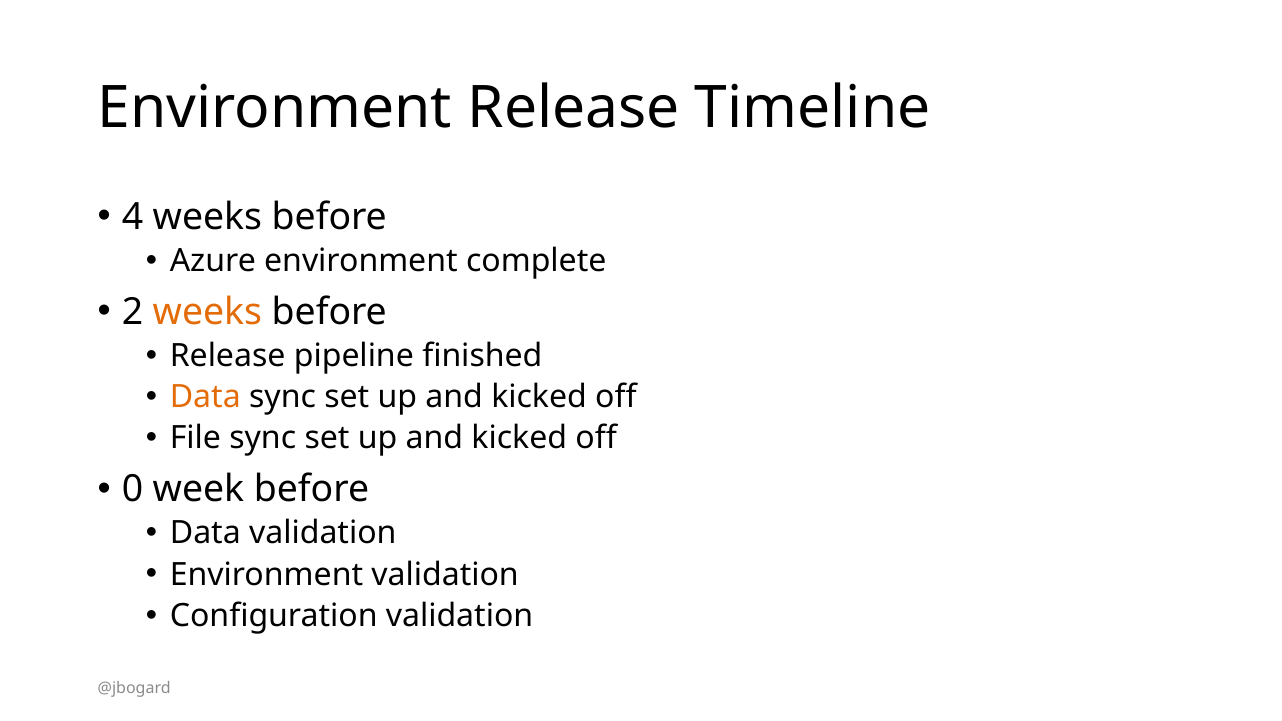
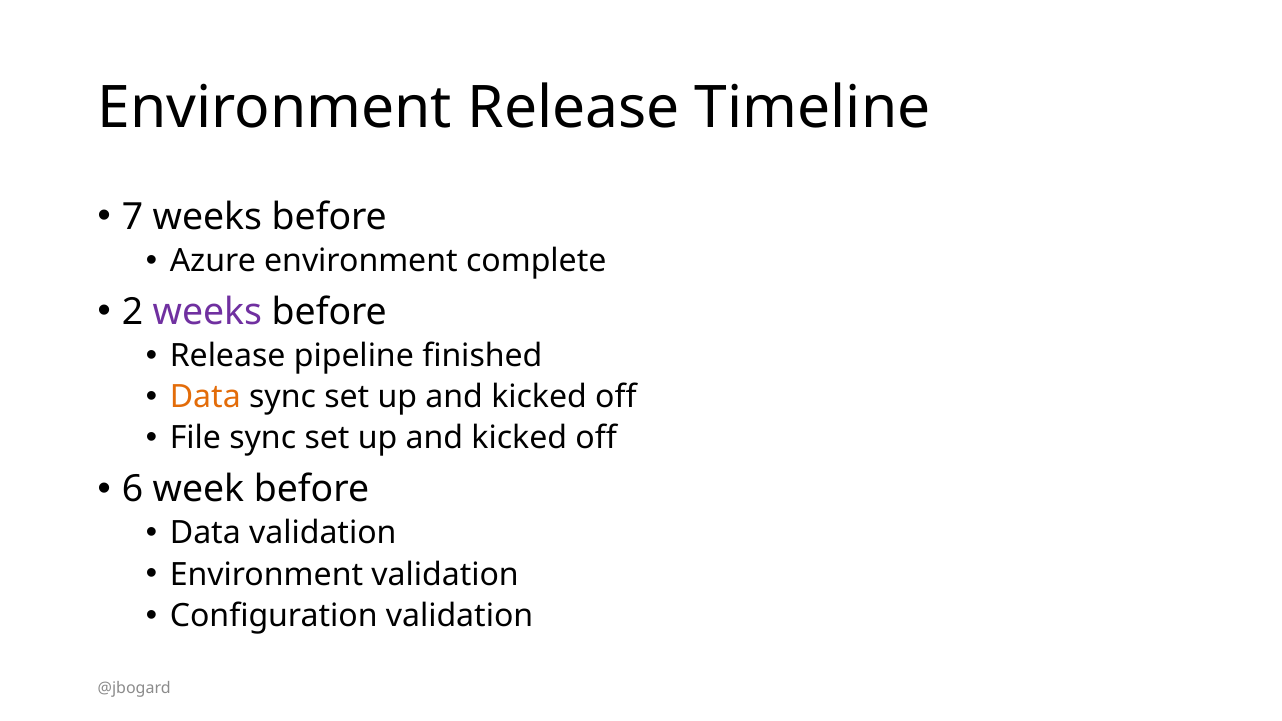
4: 4 -> 7
weeks at (207, 312) colour: orange -> purple
0: 0 -> 6
